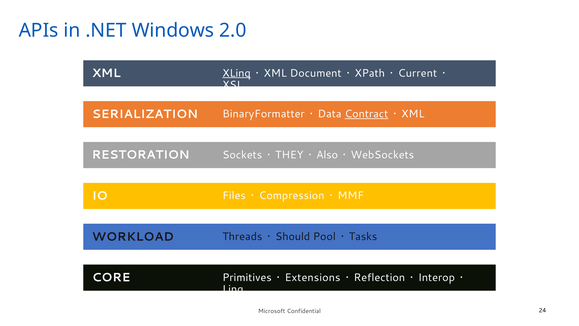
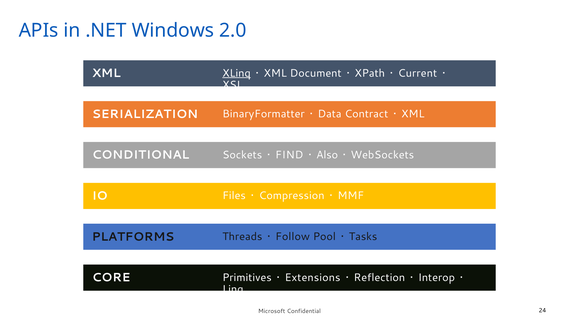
Contract underline: present -> none
RESTORATION: RESTORATION -> CONDITIONAL
THEY: THEY -> FIND
WORKLOAD: WORKLOAD -> PLATFORMS
Should: Should -> Follow
